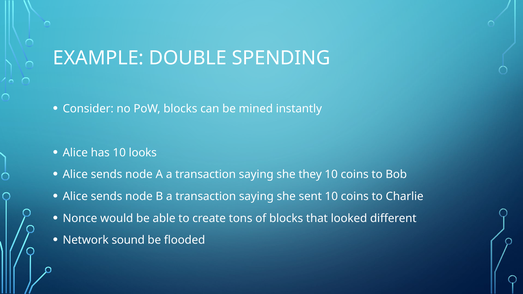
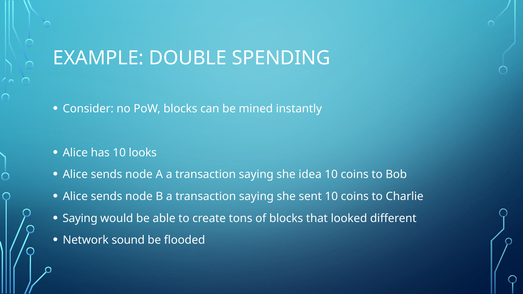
they: they -> idea
Nonce at (80, 218): Nonce -> Saying
